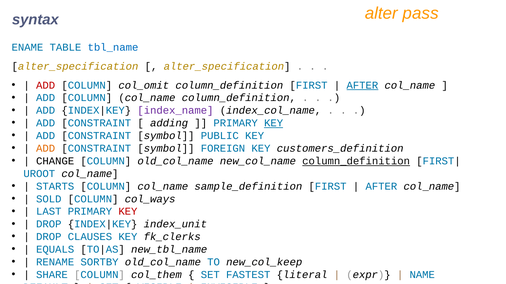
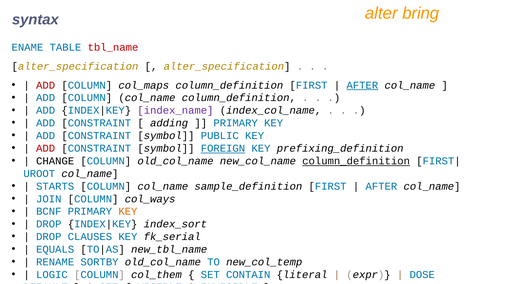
pass: pass -> bring
tbl_name colour: blue -> red
col_omit: col_omit -> col_maps
KEY at (274, 123) underline: present -> none
ADD at (46, 149) colour: orange -> red
FOREIGN underline: none -> present
customers_definition: customers_definition -> prefixing_definition
SOLD: SOLD -> JOIN
LAST: LAST -> BCNF
KEY at (128, 212) colour: red -> orange
index_unit: index_unit -> index_sort
fk_clerks: fk_clerks -> fk_serial
new_col_keep: new_col_keep -> new_col_temp
SHARE: SHARE -> LOGIC
FASTEST: FASTEST -> CONTAIN
NAME: NAME -> DOSE
